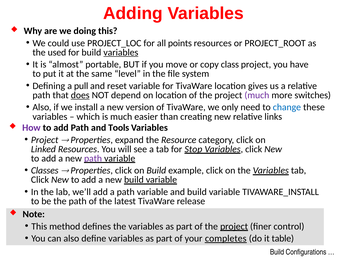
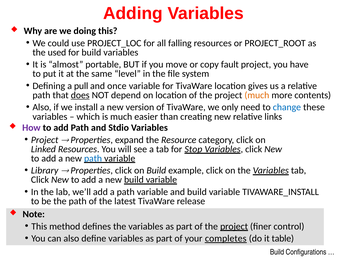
points: points -> falling
variables at (121, 52) underline: present -> none
class: class -> fault
reset: reset -> once
much at (257, 95) colour: purple -> orange
switches: switches -> contents
Tools: Tools -> Stdio
path at (93, 159) colour: purple -> blue
Classes: Classes -> Library
